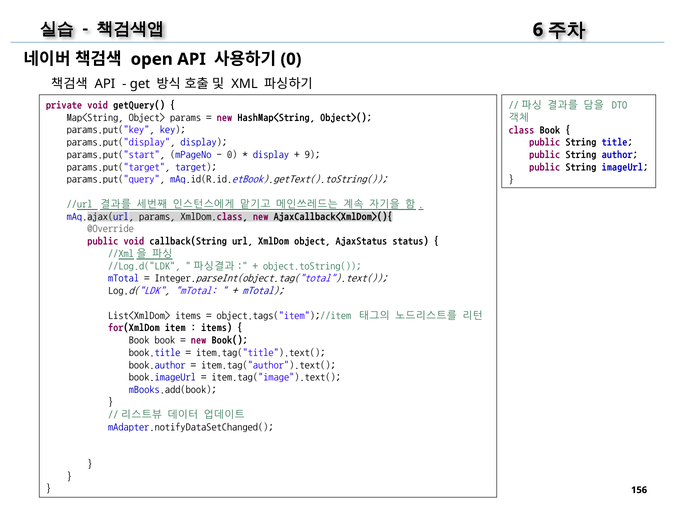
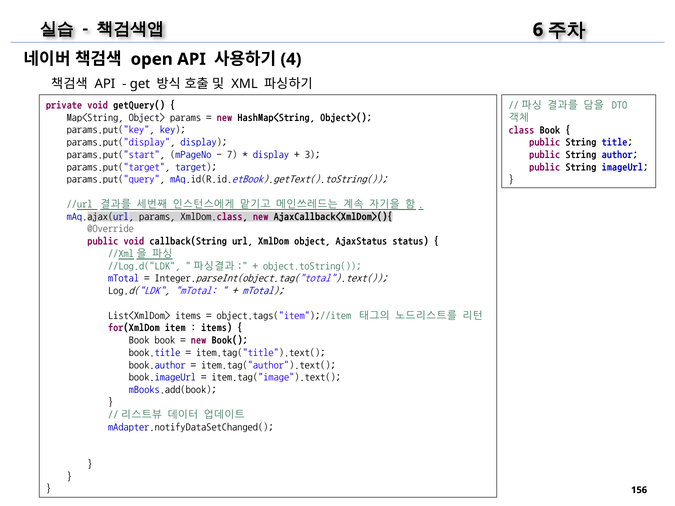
0 at (291, 59): 0 -> 4
0 at (232, 154): 0 -> 7
9: 9 -> 3
